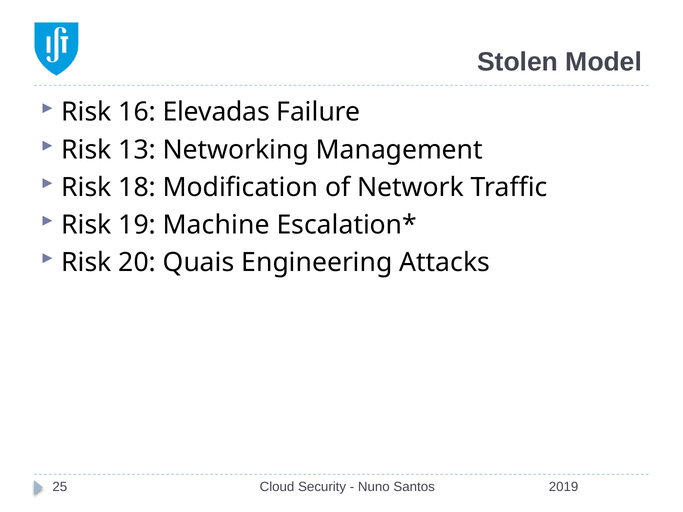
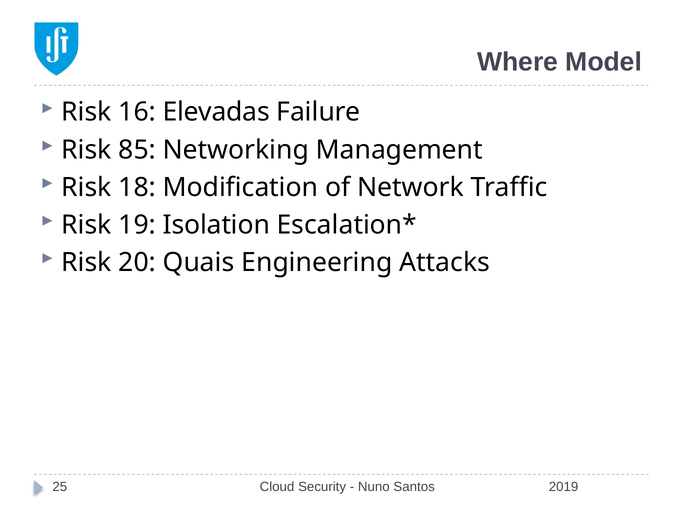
Stolen: Stolen -> Where
13: 13 -> 85
Machine: Machine -> Isolation
